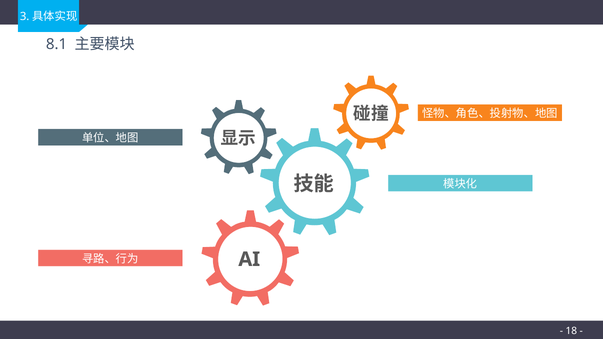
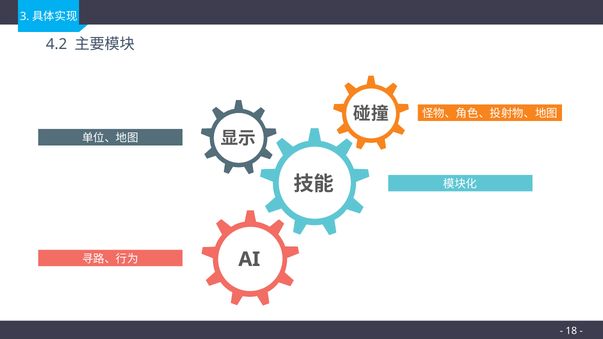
8.1: 8.1 -> 4.2
